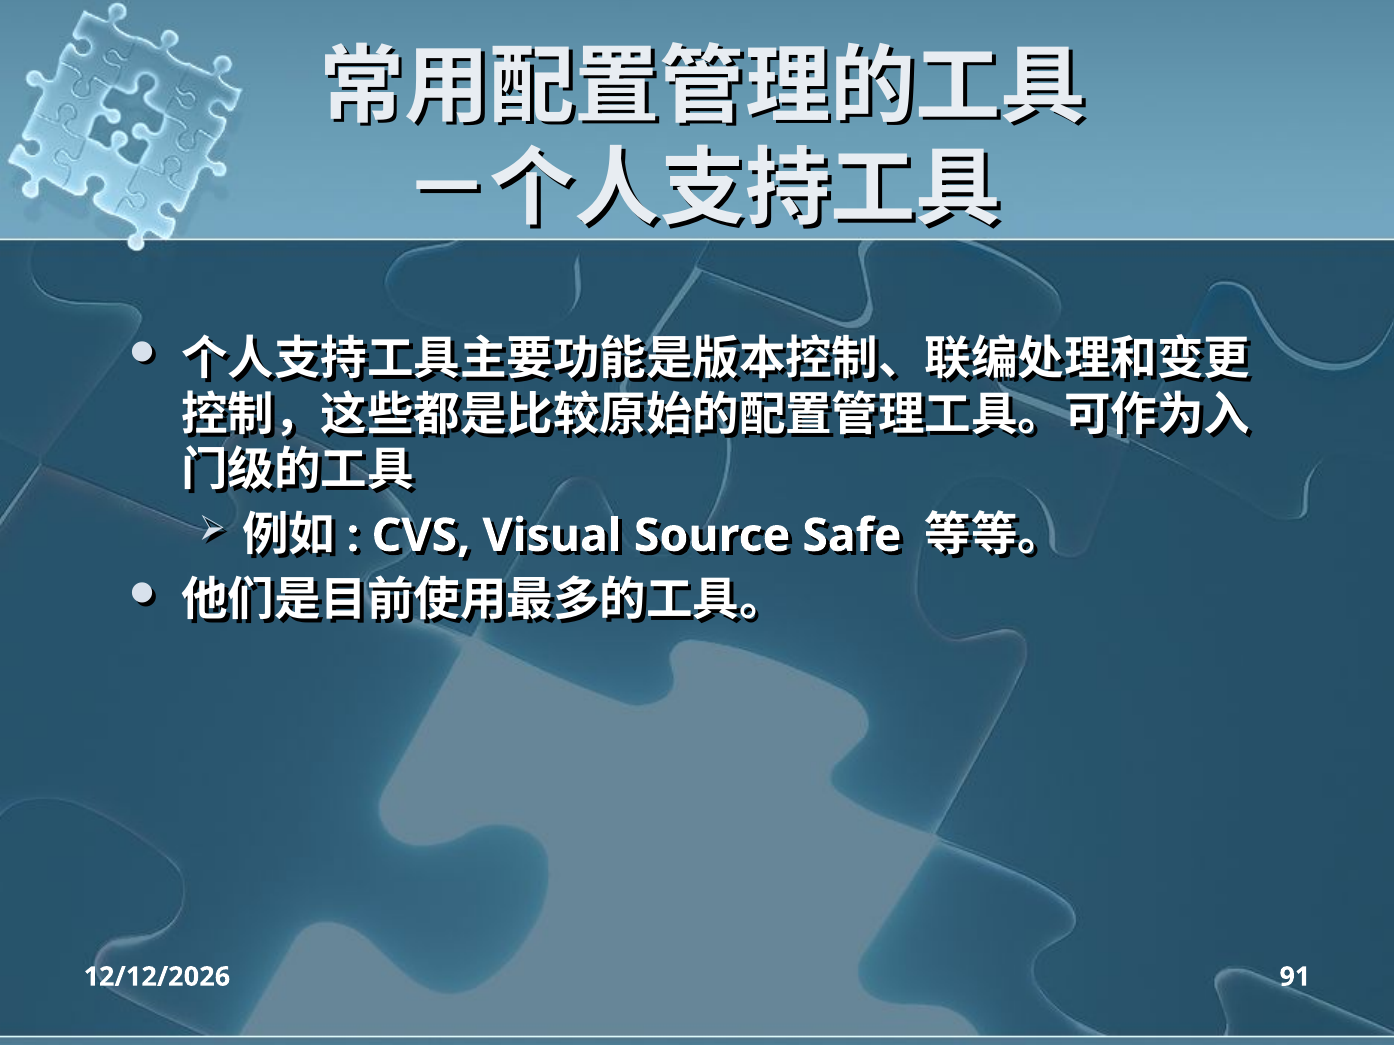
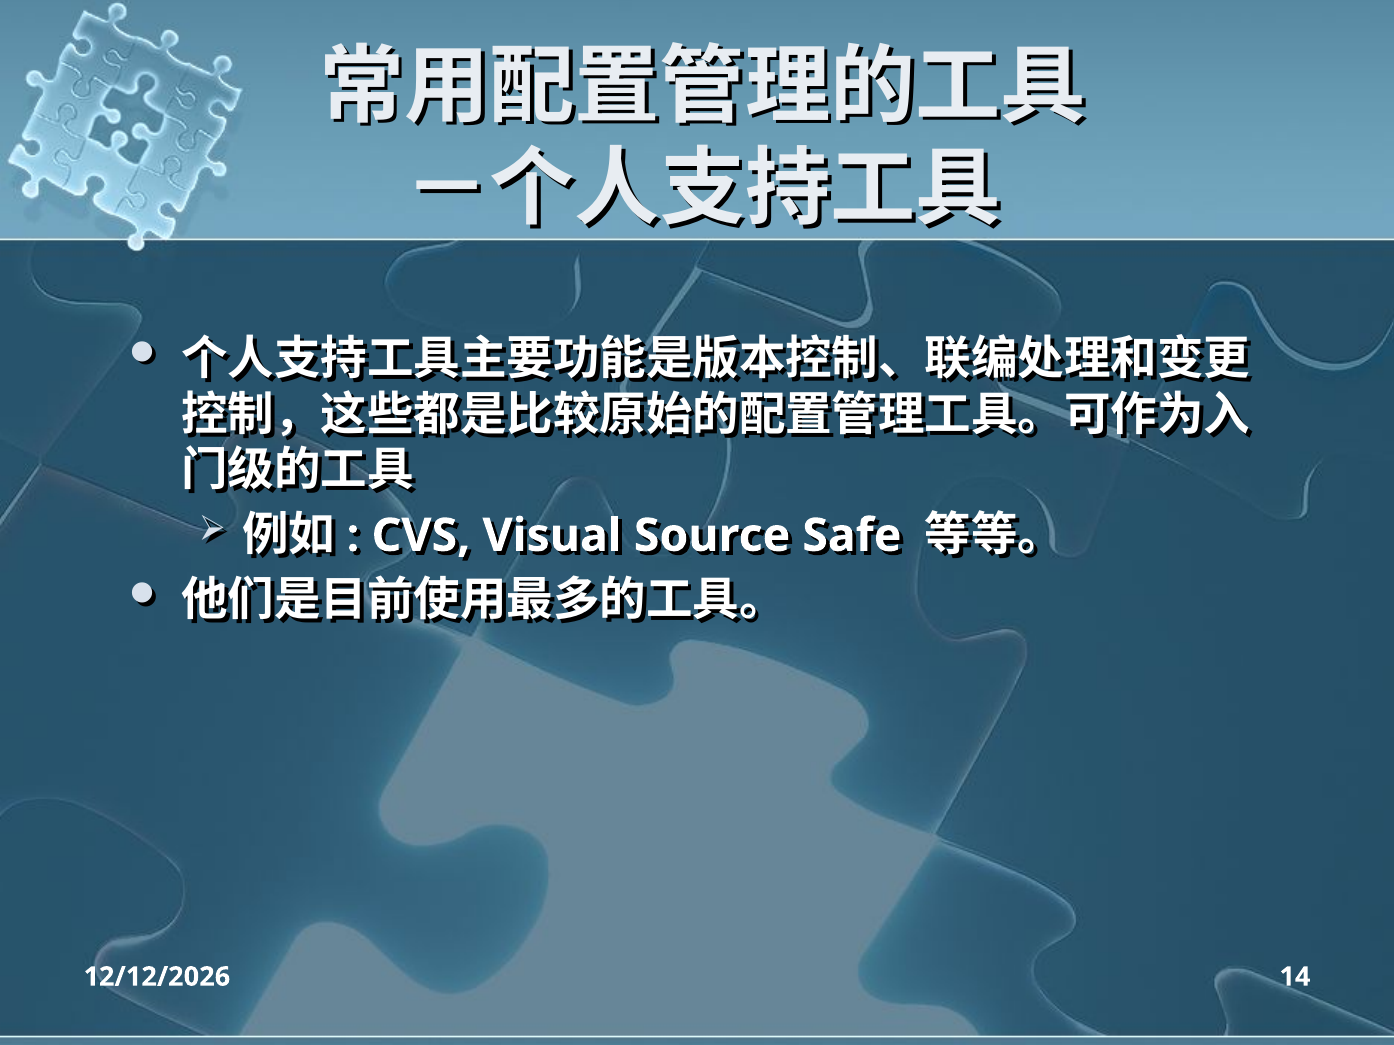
91: 91 -> 14
